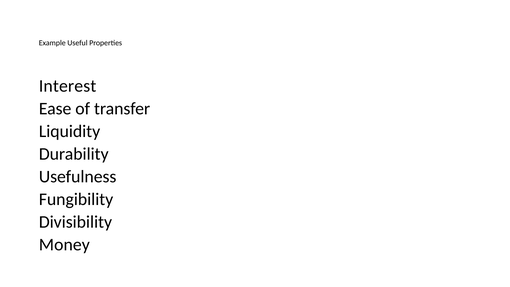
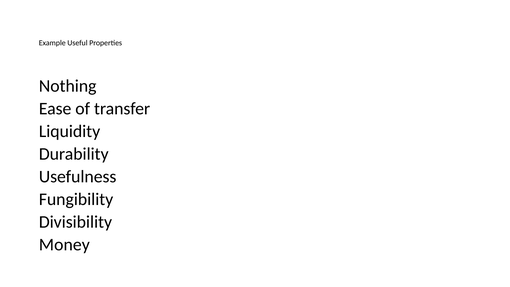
Interest: Interest -> Nothing
